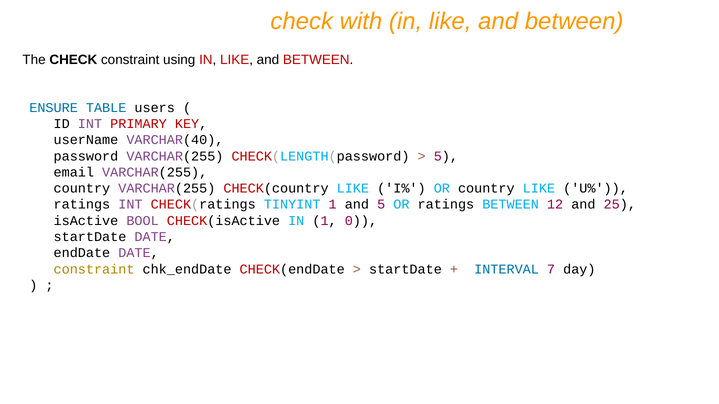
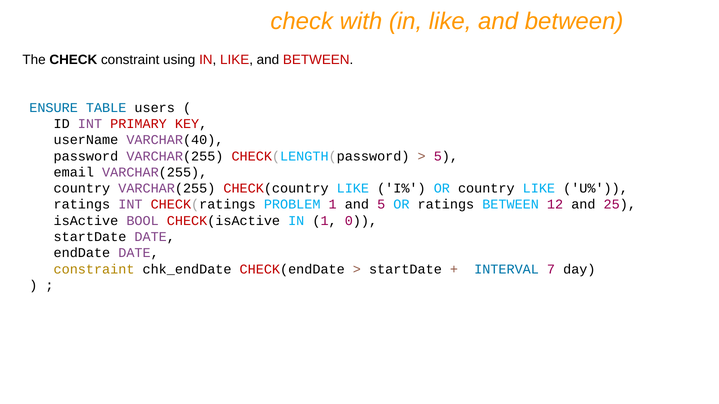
TINYINT: TINYINT -> PROBLEM
